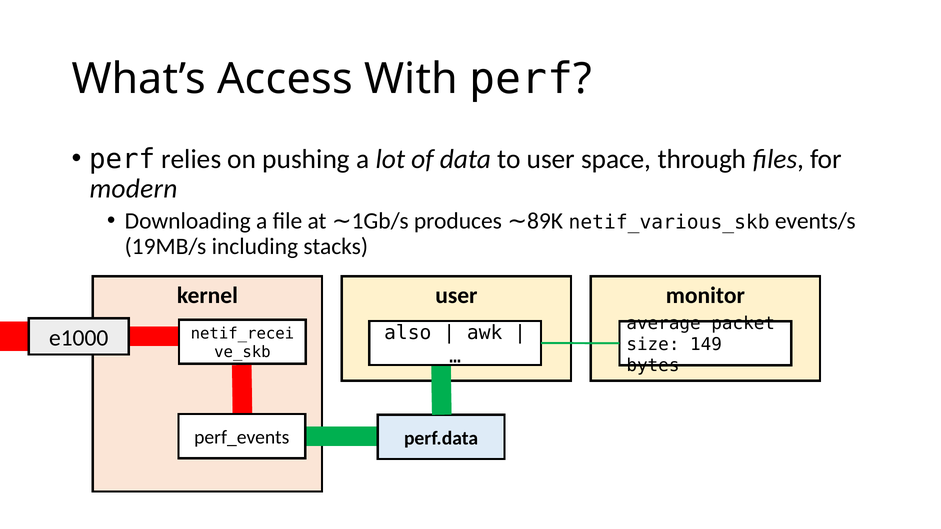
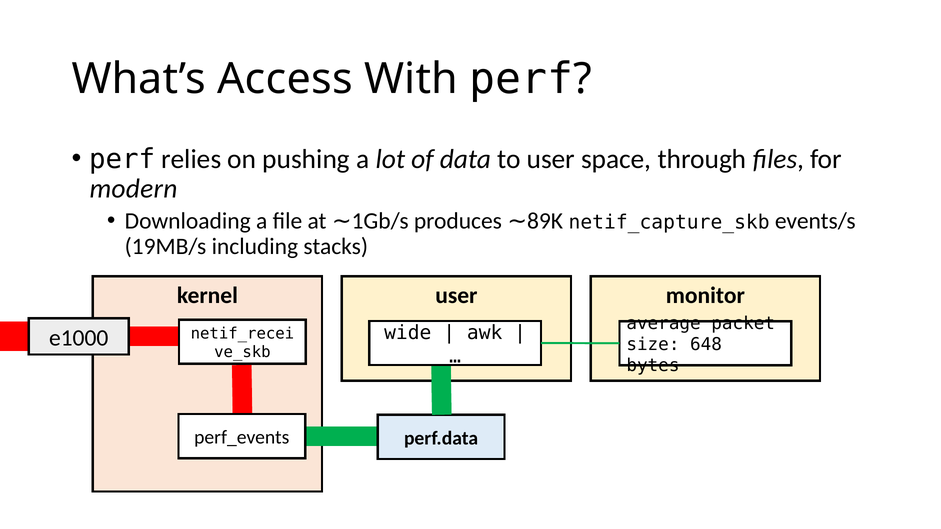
netif_various_skb: netif_various_skb -> netif_capture_skb
also: also -> wide
149: 149 -> 648
